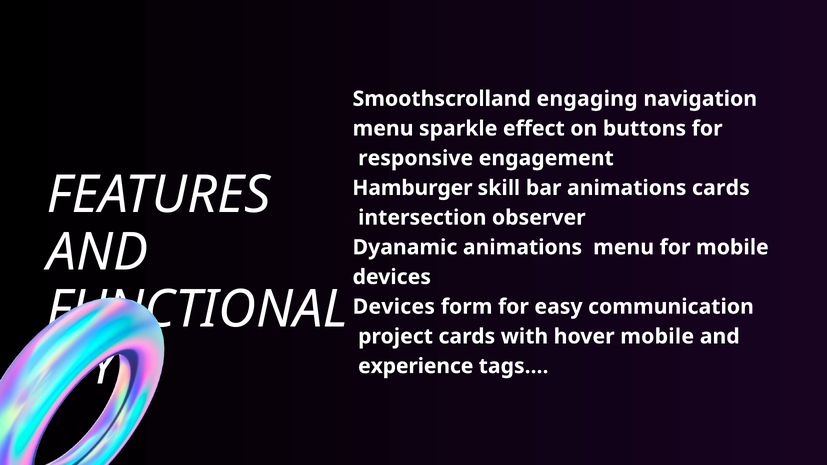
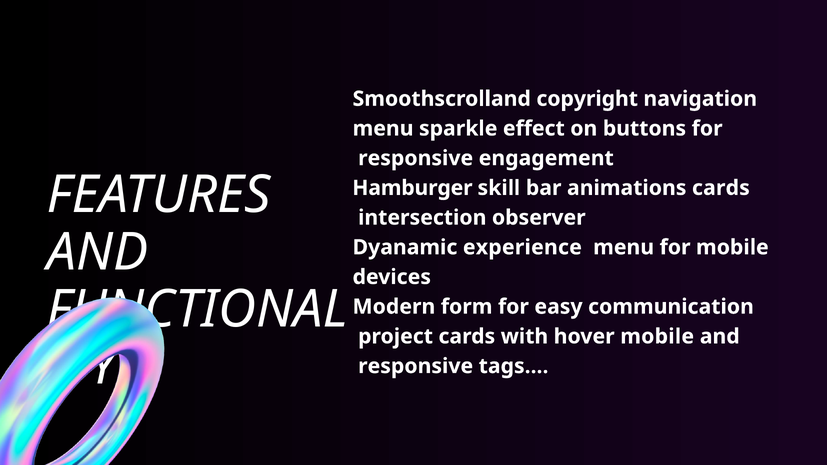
engaging: engaging -> copyright
Dyanamic animations: animations -> experience
Devices at (394, 307): Devices -> Modern
experience at (416, 366): experience -> responsive
